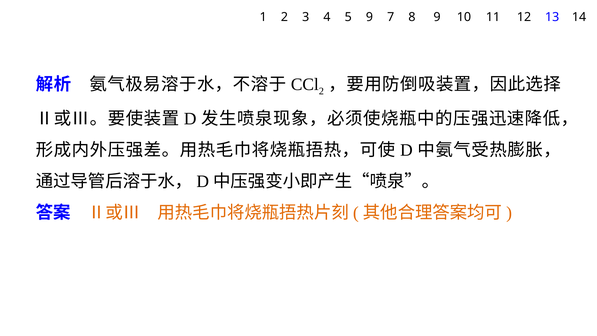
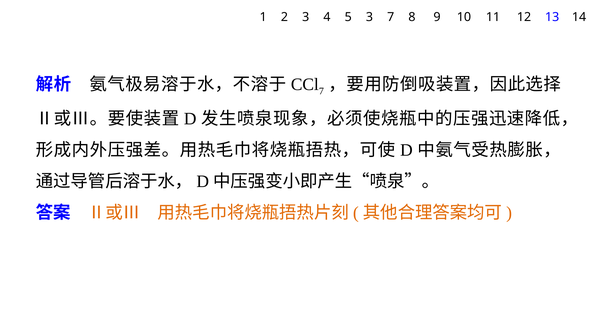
5 9: 9 -> 3
2 at (321, 91): 2 -> 7
